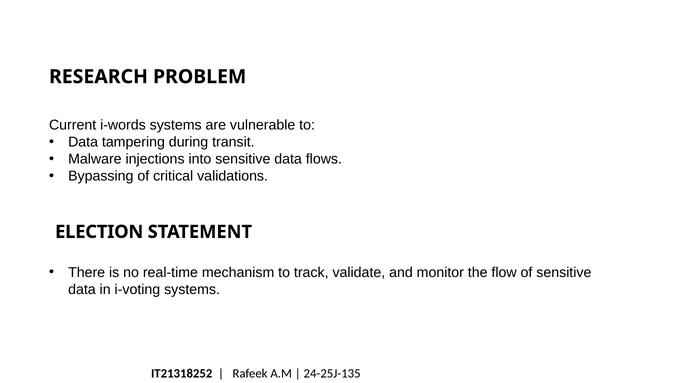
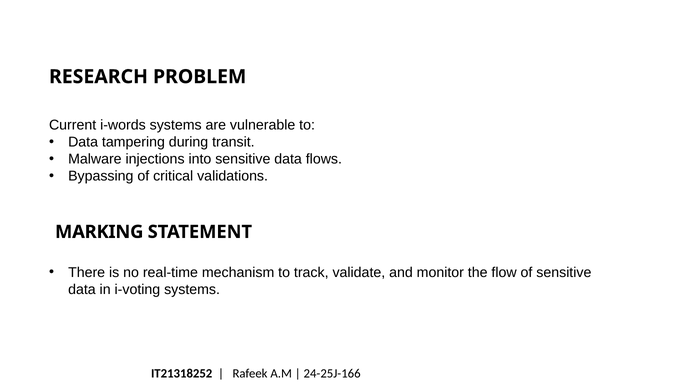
ELECTION: ELECTION -> MARKING
24-25J-135: 24-25J-135 -> 24-25J-166
